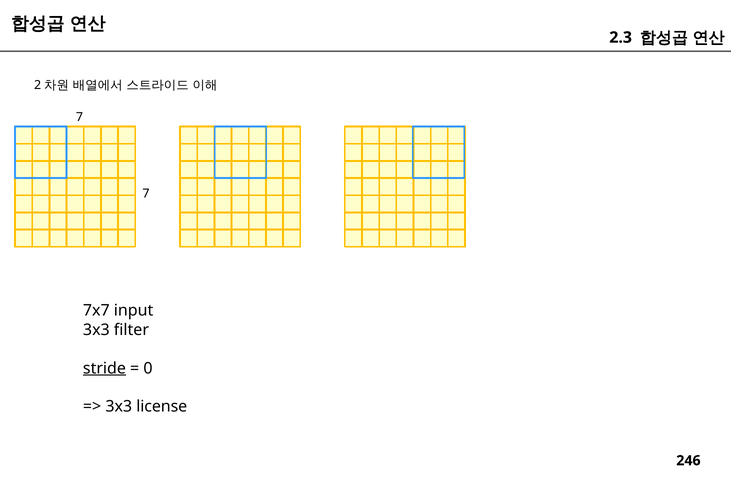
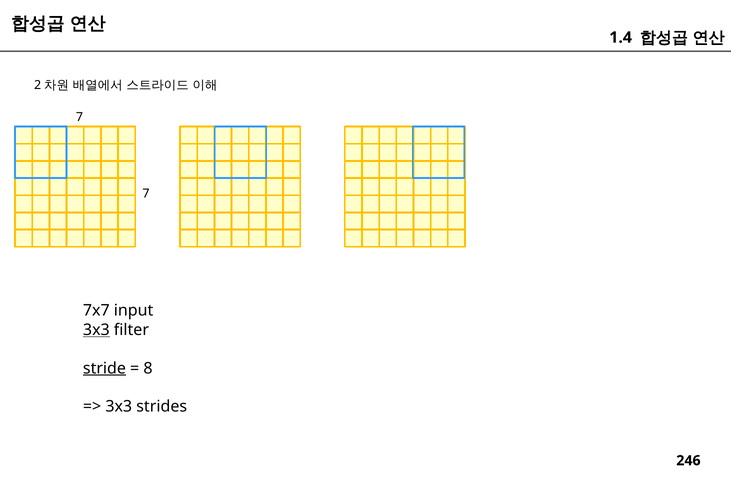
2.3: 2.3 -> 1.4
3x3 at (96, 330) underline: none -> present
0: 0 -> 8
license: license -> strides
